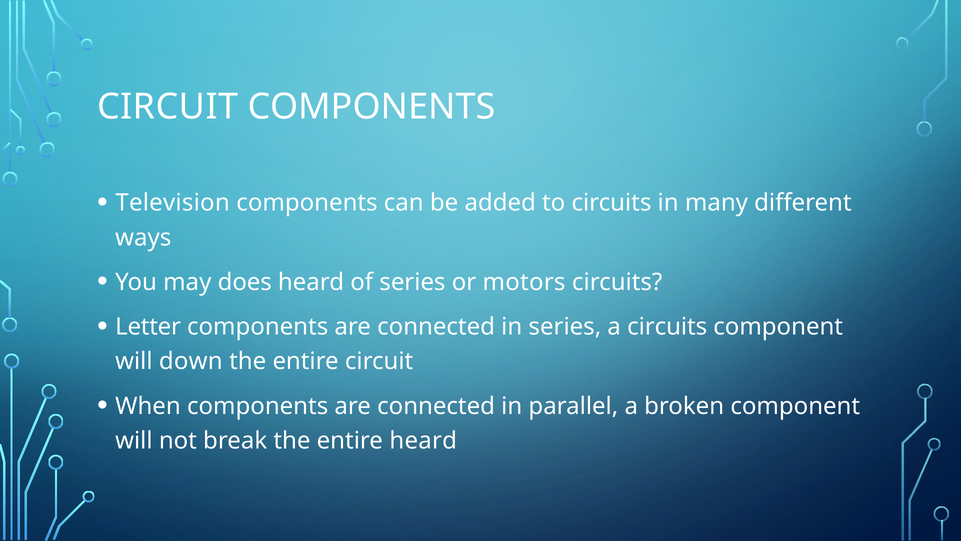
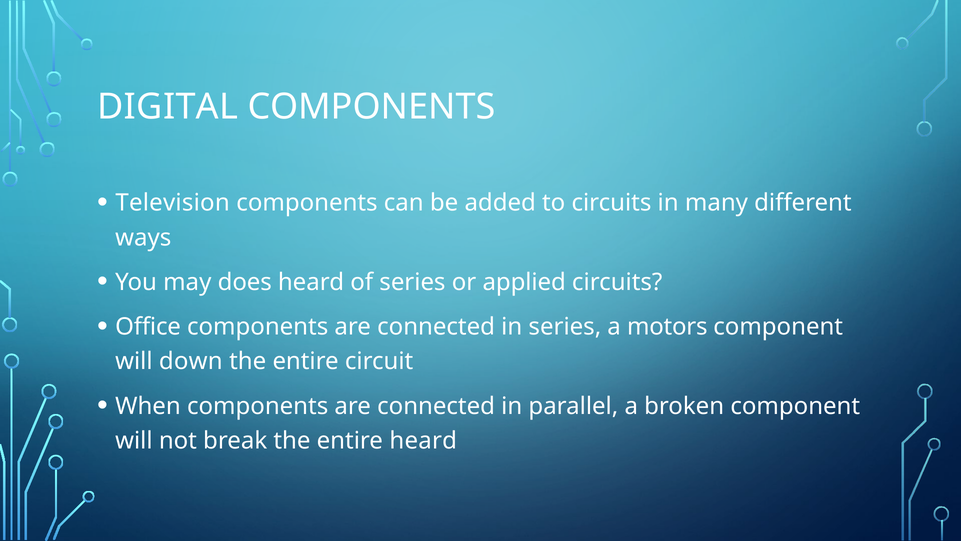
CIRCUIT at (168, 107): CIRCUIT -> DIGITAL
motors: motors -> applied
Letter: Letter -> Office
a circuits: circuits -> motors
